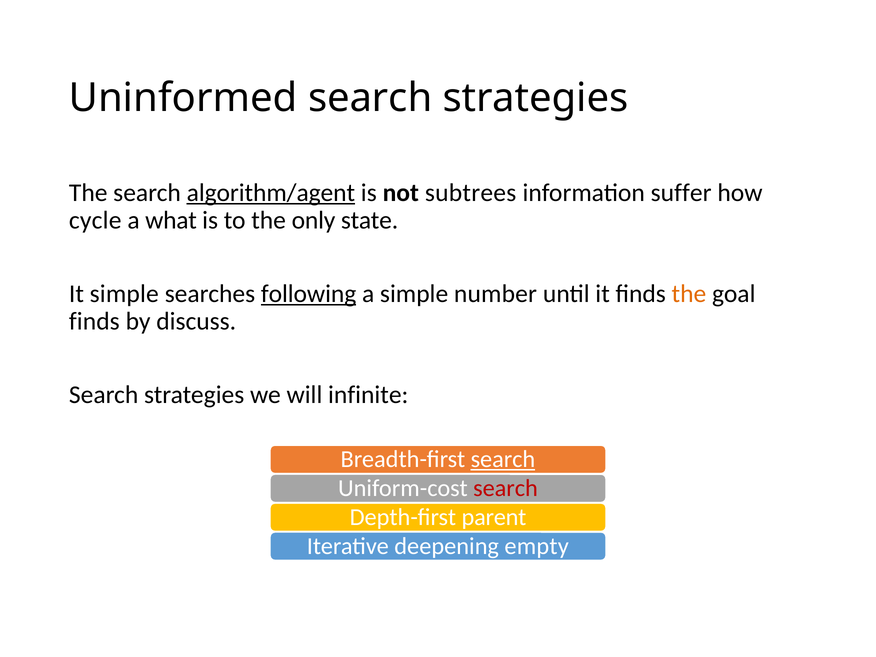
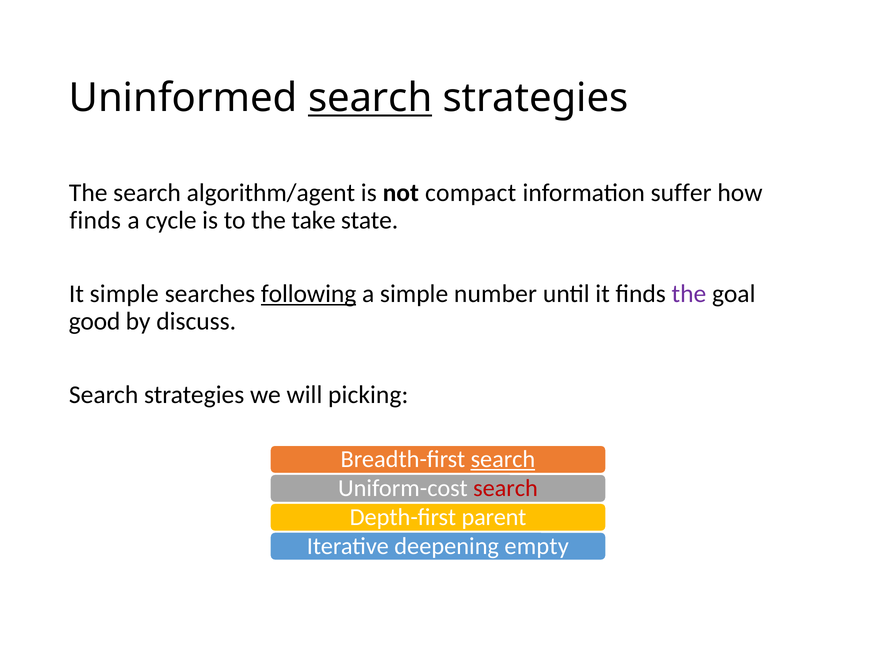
search at (370, 98) underline: none -> present
algorithm/agent underline: present -> none
subtrees: subtrees -> compact
cycle at (95, 220): cycle -> finds
what: what -> cycle
only: only -> take
the at (689, 294) colour: orange -> purple
finds at (94, 322): finds -> good
infinite: infinite -> picking
